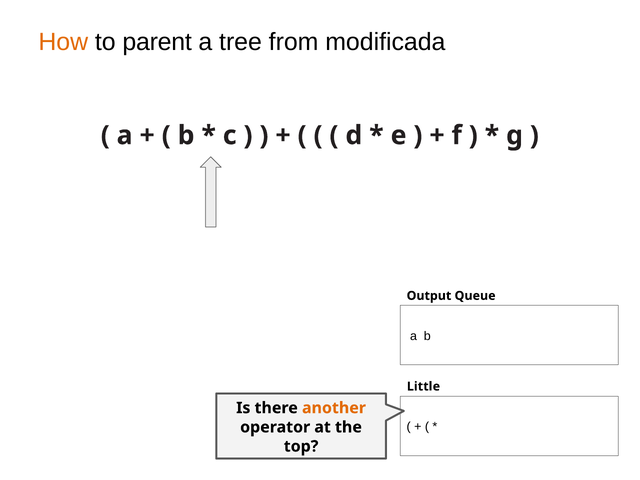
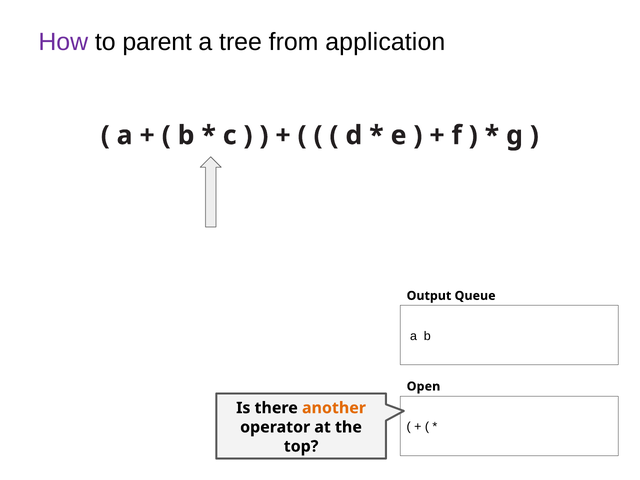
How colour: orange -> purple
modificada: modificada -> application
Little: Little -> Open
